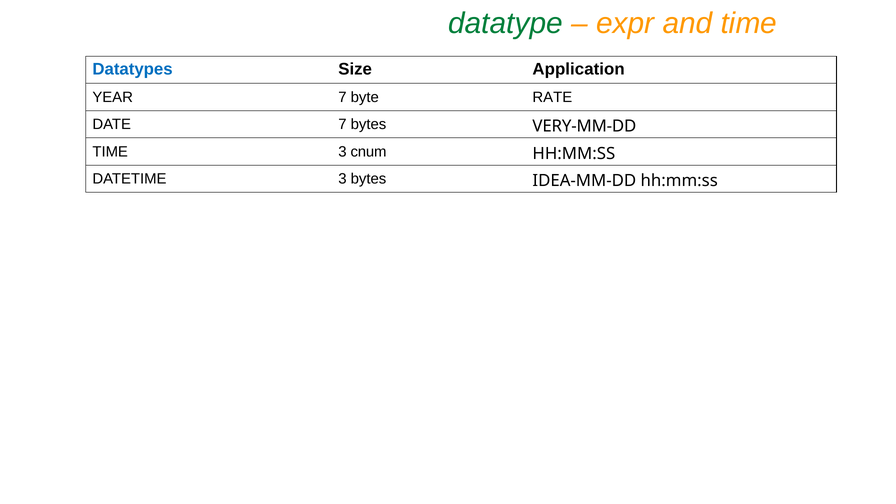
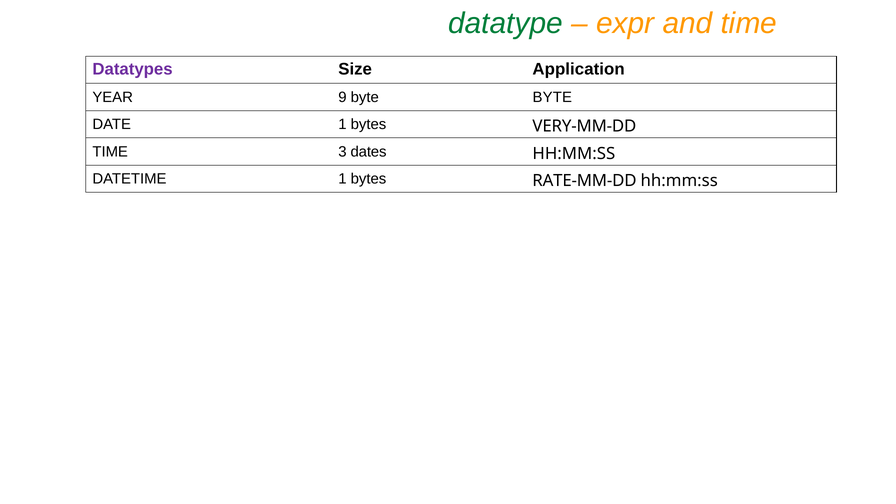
Datatypes colour: blue -> purple
YEAR 7: 7 -> 9
byte RATE: RATE -> BYTE
DATE 7: 7 -> 1
cnum: cnum -> dates
DATETIME 3: 3 -> 1
IDEA-MM-DD: IDEA-MM-DD -> RATE-MM-DD
